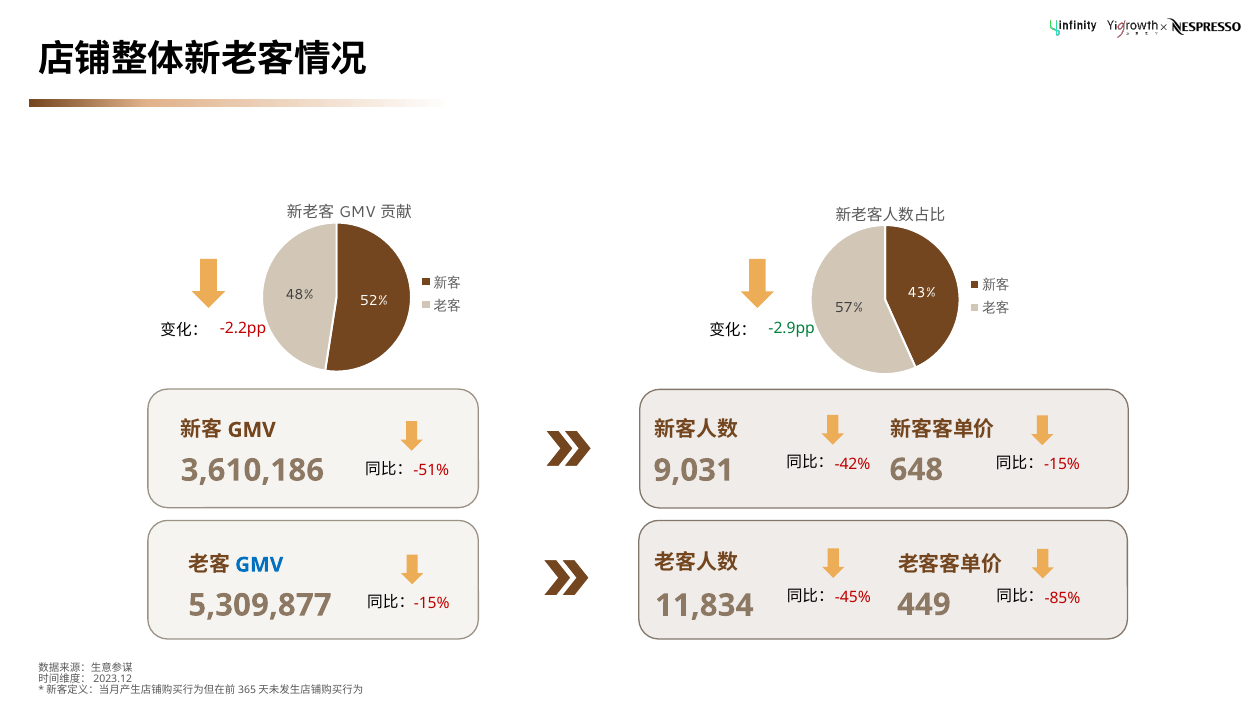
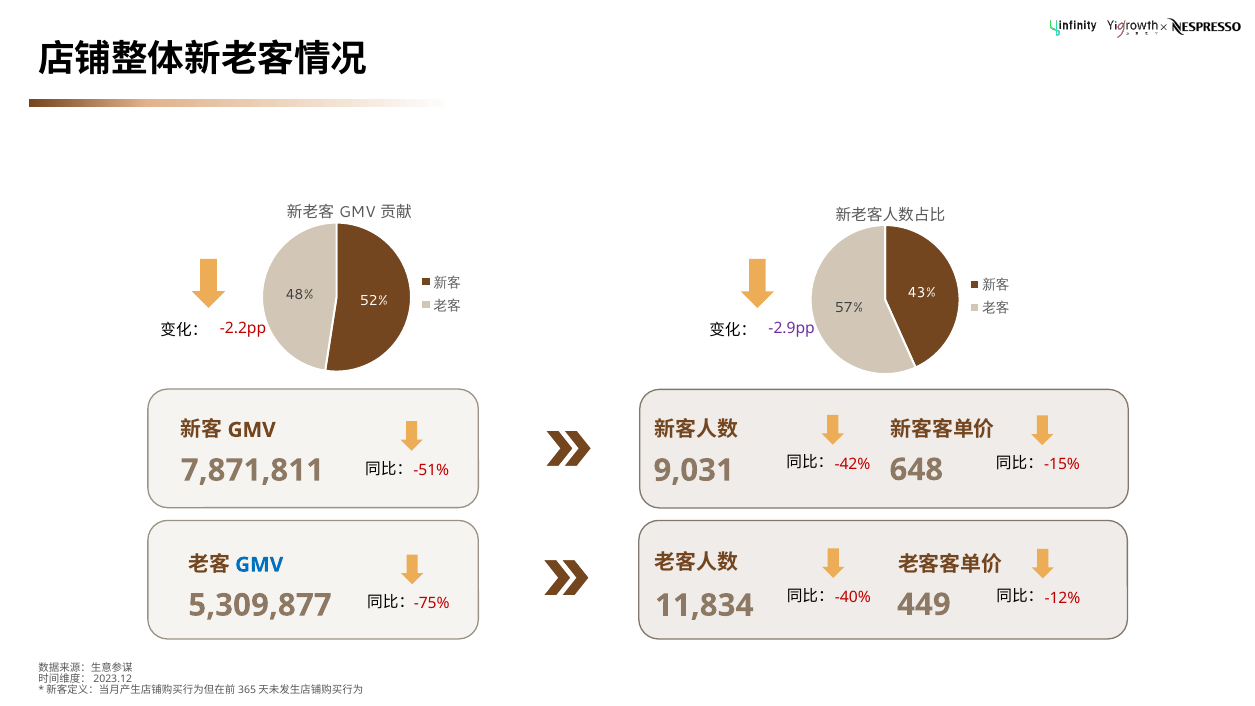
-2.9pp colour: green -> purple
3,610,186: 3,610,186 -> 7,871,811
-45%: -45% -> -40%
-85%: -85% -> -12%
-15% at (432, 604): -15% -> -75%
